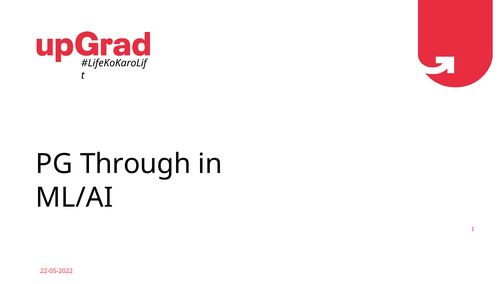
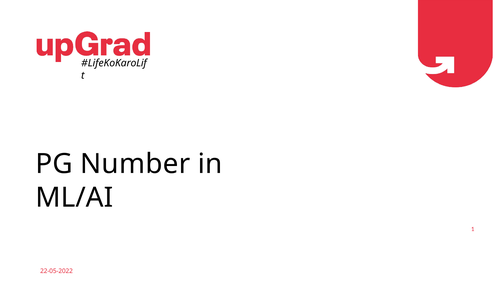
Through: Through -> Number
